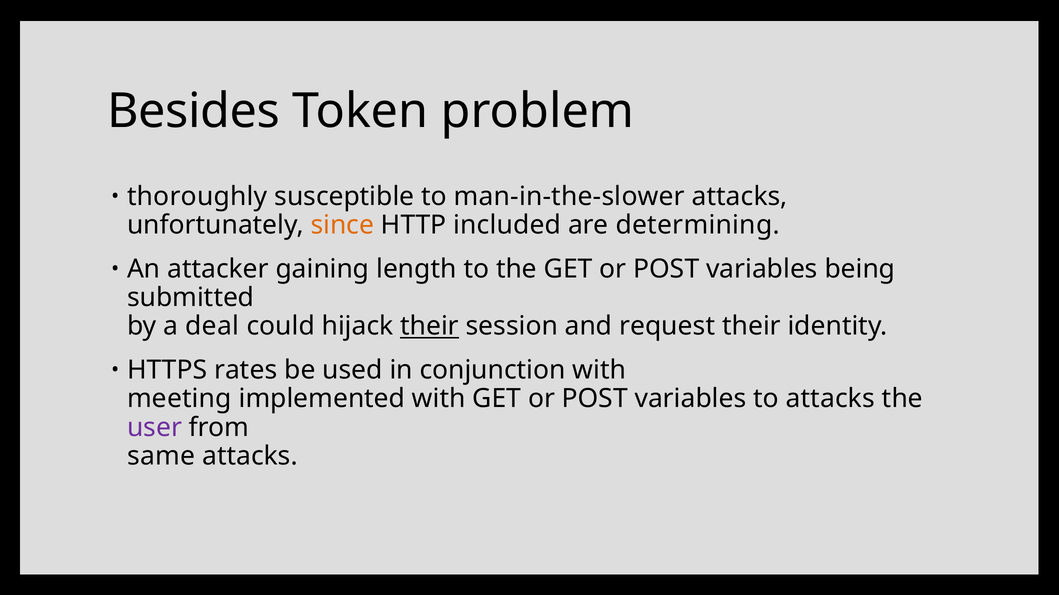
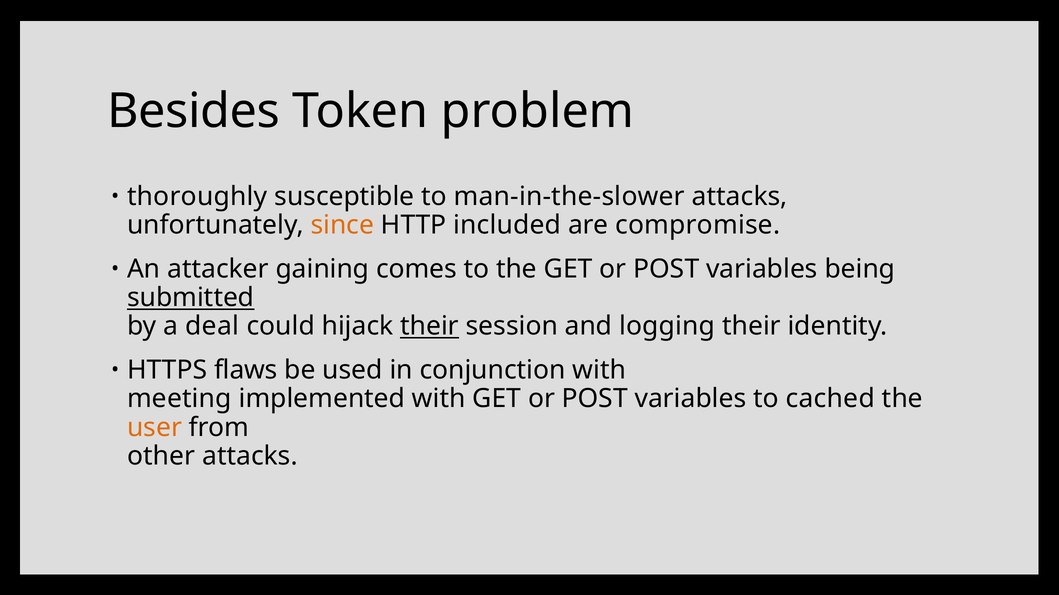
determining: determining -> compromise
length: length -> comes
submitted underline: none -> present
request: request -> logging
rates: rates -> flaws
to attacks: attacks -> cached
user colour: purple -> orange
same: same -> other
